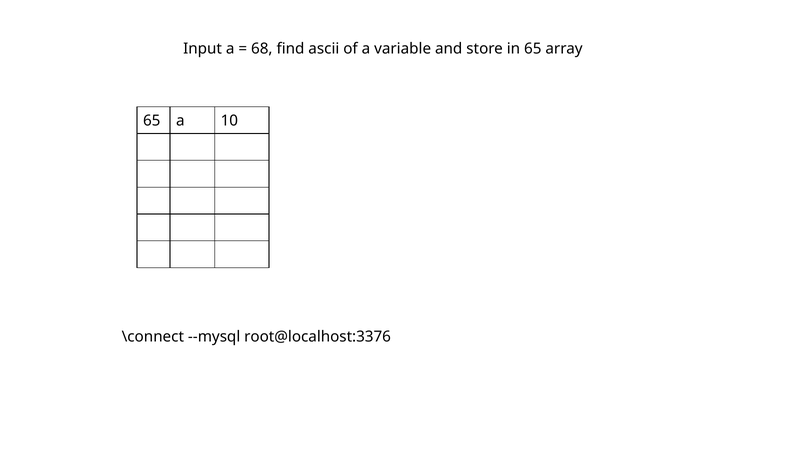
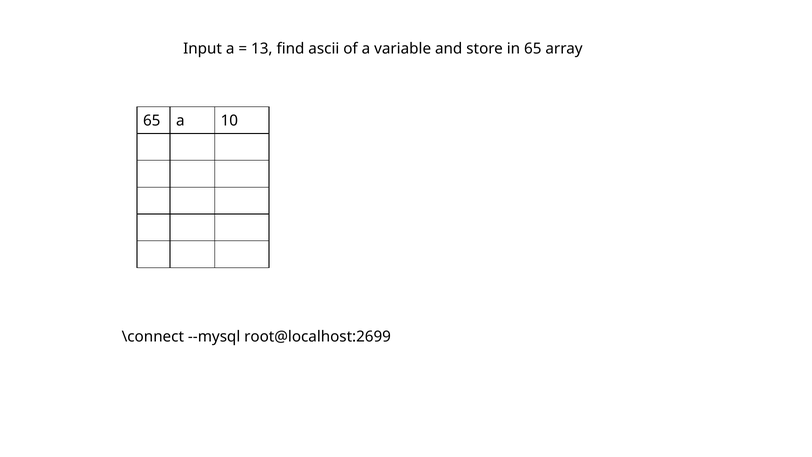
68: 68 -> 13
root@localhost:3376: root@localhost:3376 -> root@localhost:2699
